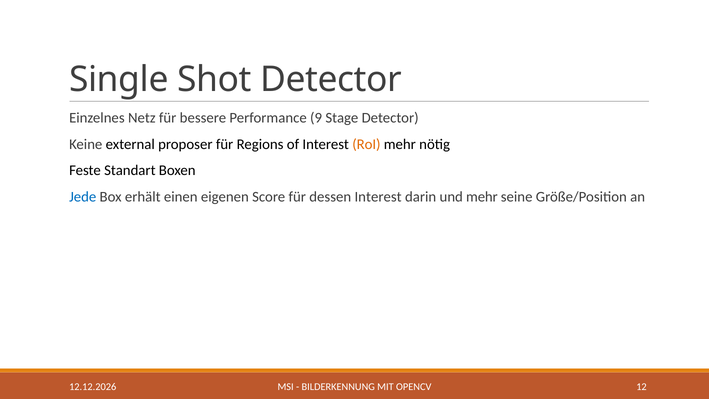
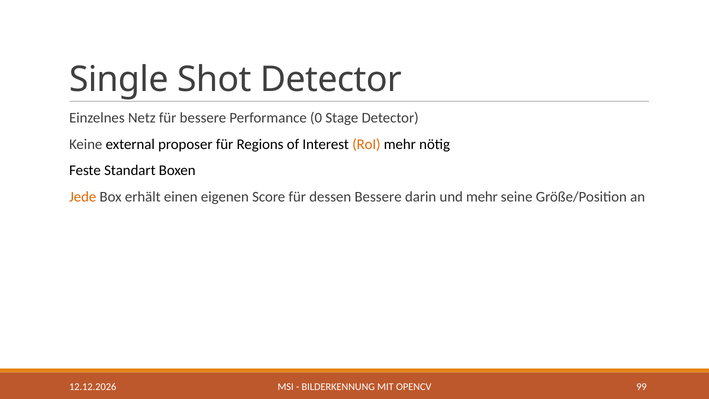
9: 9 -> 0
Jede colour: blue -> orange
dessen Interest: Interest -> Bessere
12: 12 -> 99
